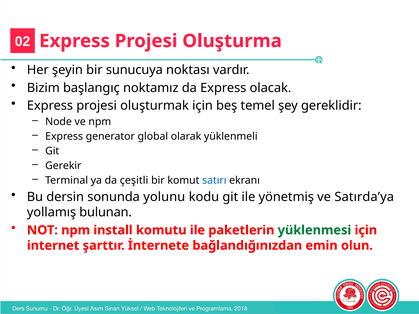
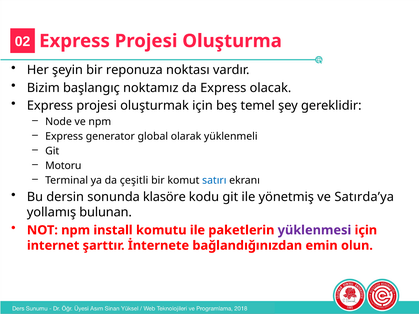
sunucuya: sunucuya -> reponuza
Gerekir: Gerekir -> Motoru
yolunu: yolunu -> klasöre
yüklenmesi colour: green -> purple
